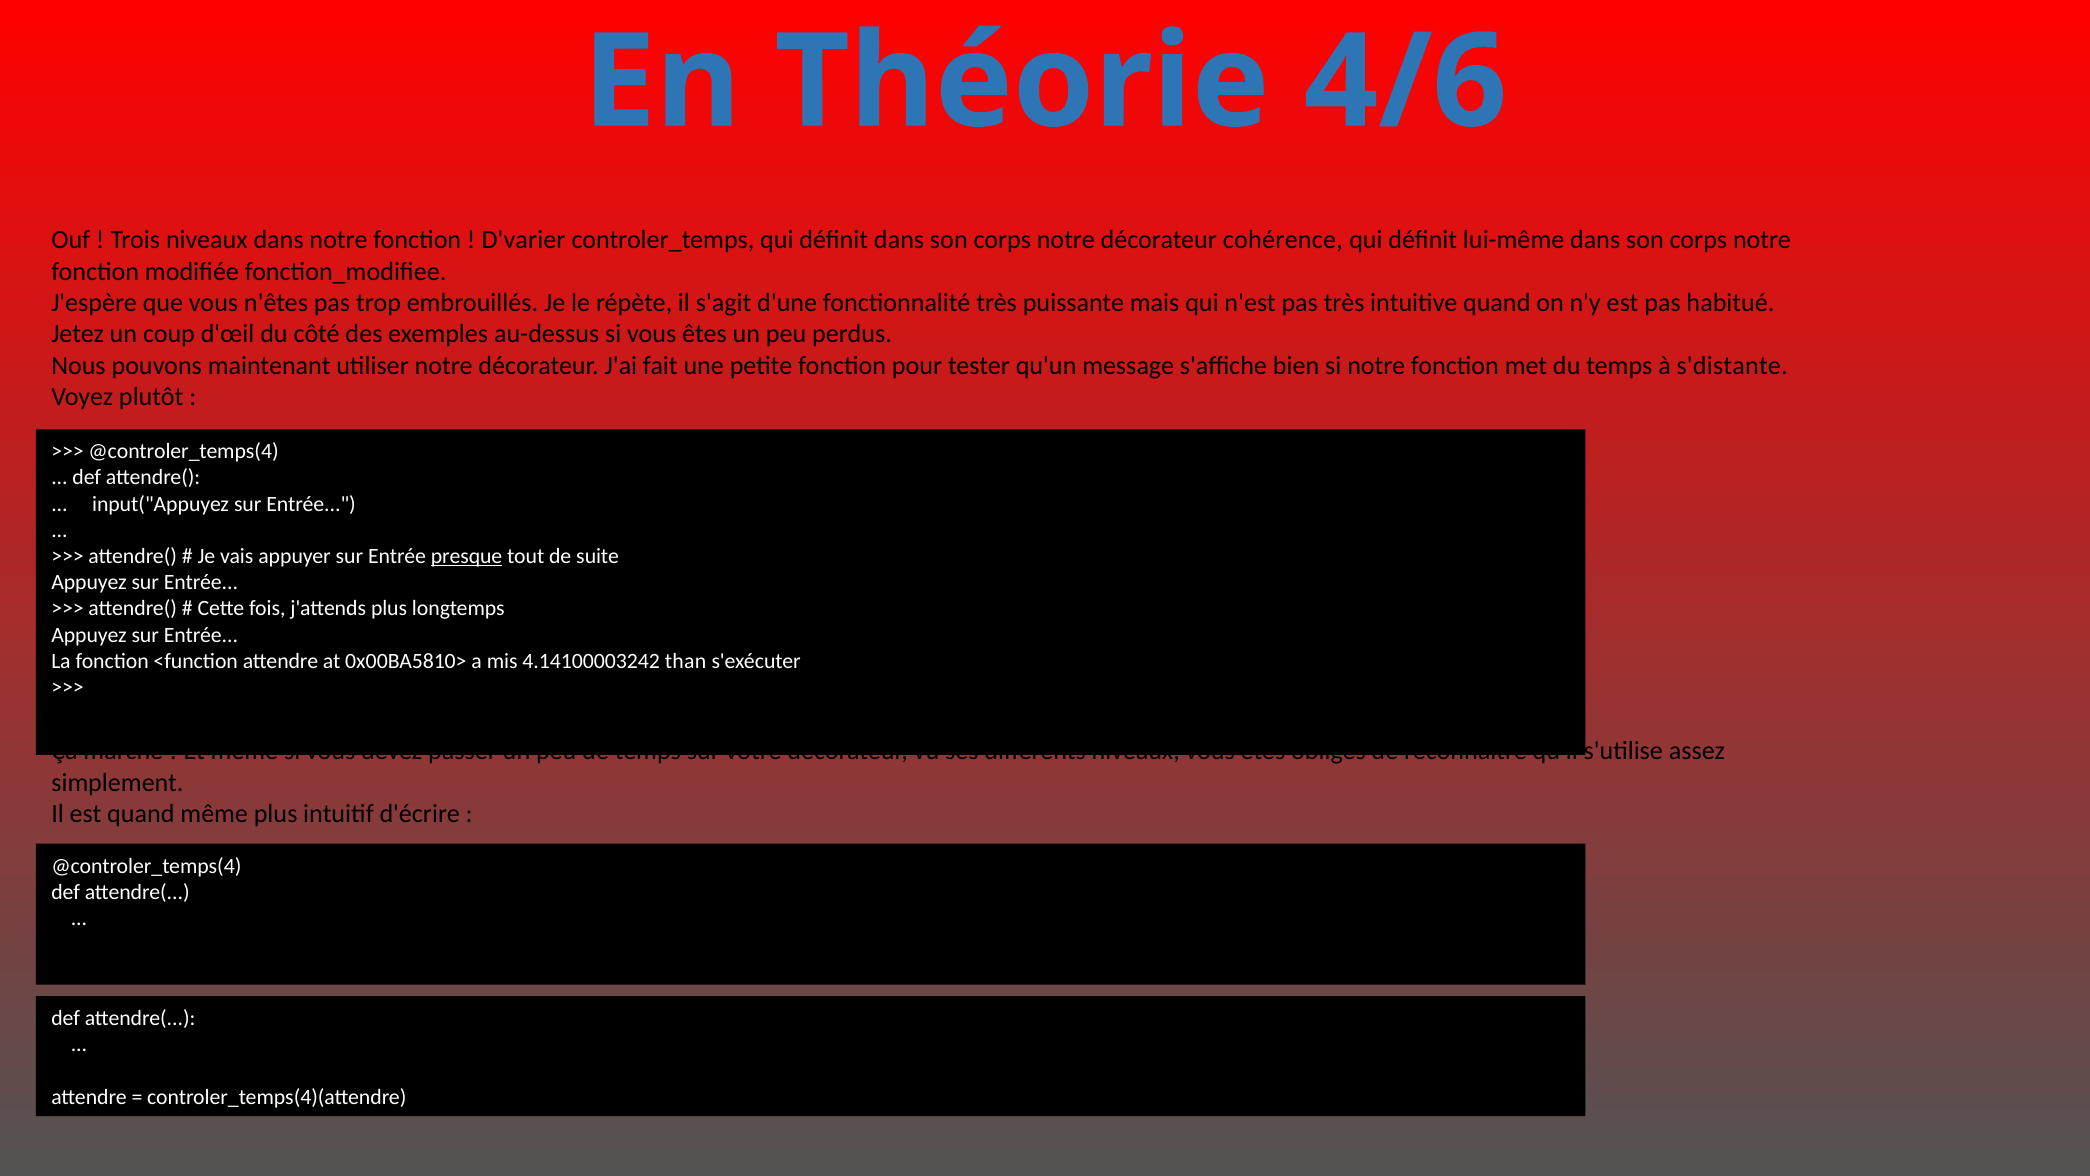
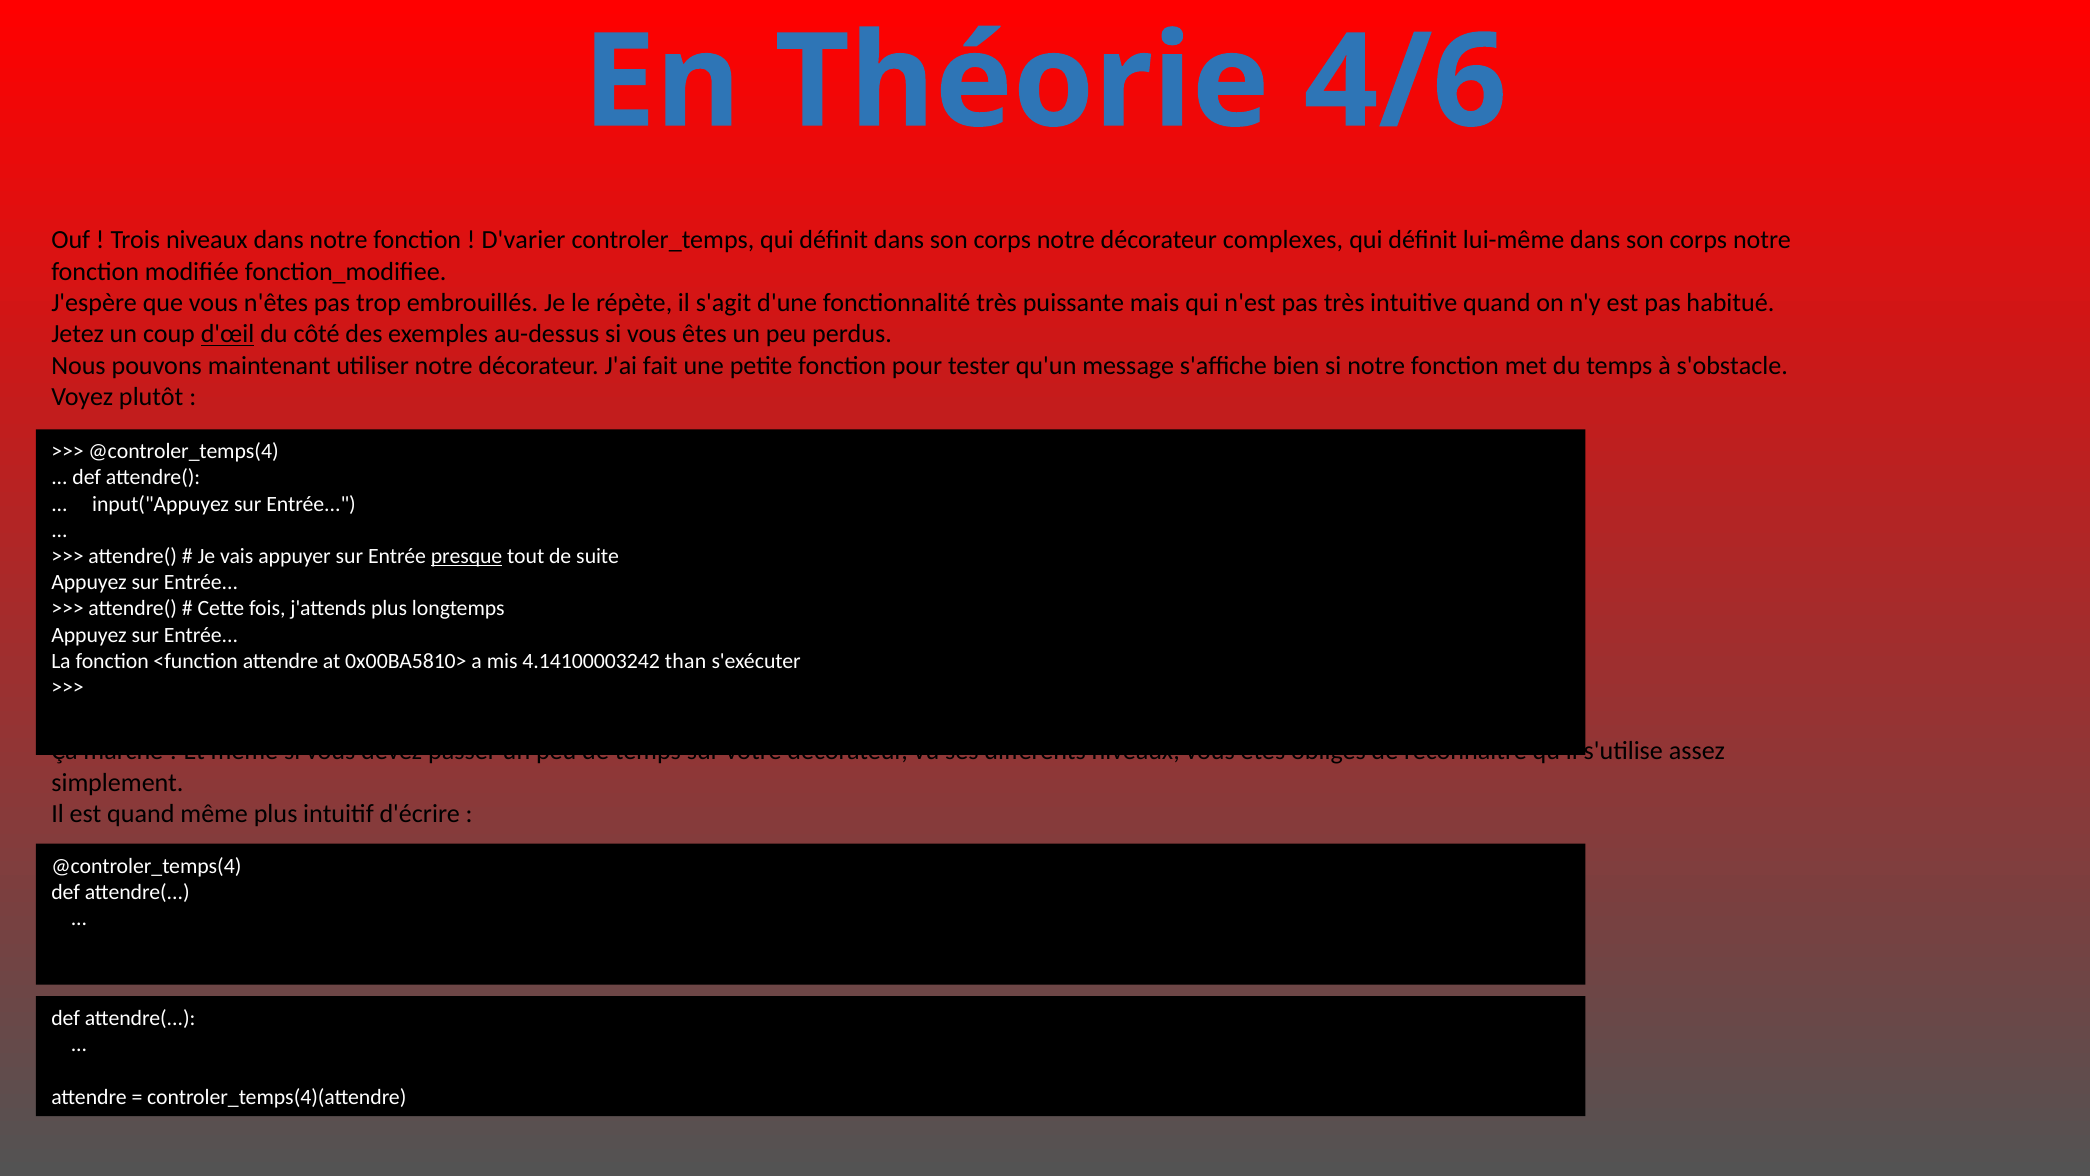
cohérence: cohérence -> complexes
d'œil underline: none -> present
s'distante: s'distante -> s'obstacle
